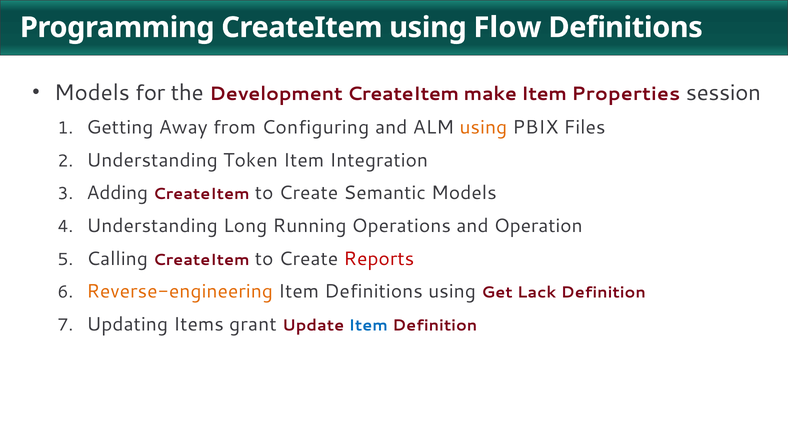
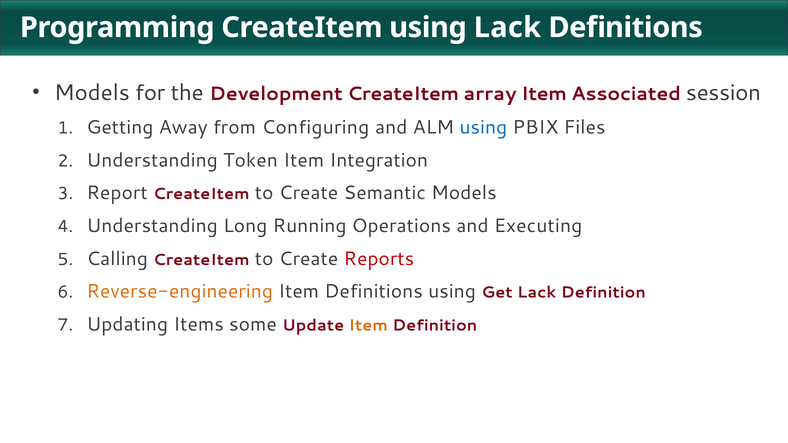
using Flow: Flow -> Lack
make: make -> array
Properties: Properties -> Associated
using at (483, 127) colour: orange -> blue
Adding: Adding -> Report
Operation: Operation -> Executing
grant: grant -> some
Item at (368, 326) colour: blue -> orange
